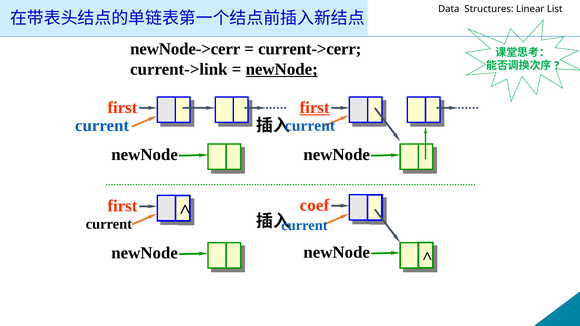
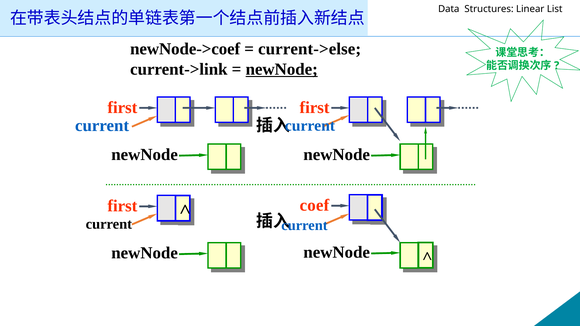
newNode->cerr: newNode->cerr -> newNode->coef
current->cerr: current->cerr -> current->else
first at (315, 108) underline: present -> none
